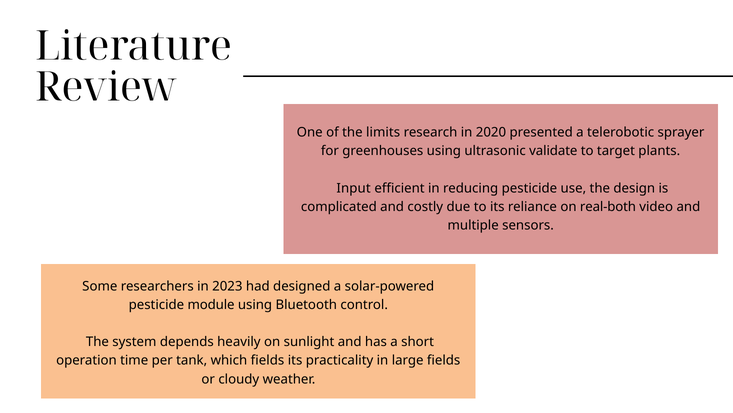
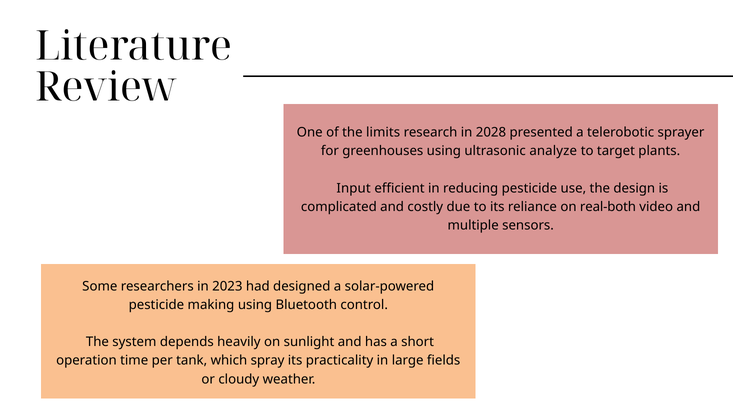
2020: 2020 -> 2028
validate: validate -> analyze
module: module -> making
which fields: fields -> spray
